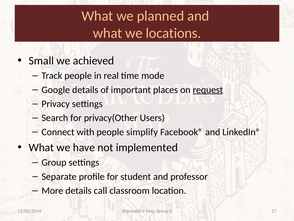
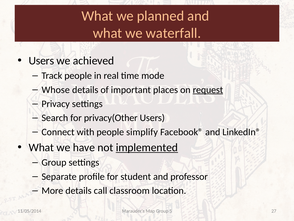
locations: locations -> waterfall
Small at (41, 61): Small -> Users
Google: Google -> Whose
implemented underline: none -> present
